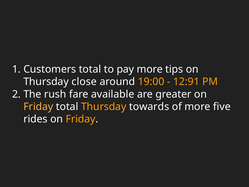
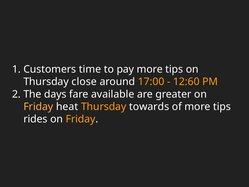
Customers total: total -> time
19:00: 19:00 -> 17:00
12:91: 12:91 -> 12:60
rush: rush -> days
Friday total: total -> heat
of more five: five -> tips
